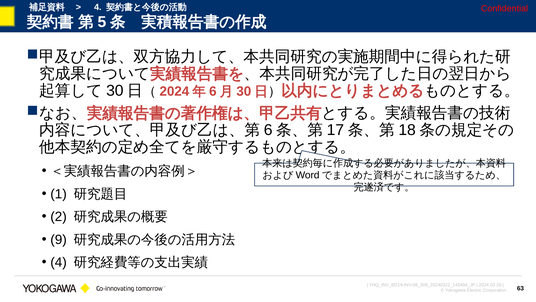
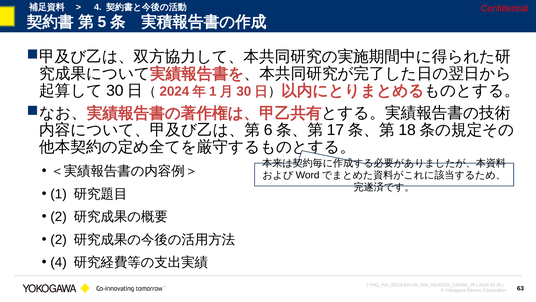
6 at (213, 91): 6 -> 1
9 at (59, 239): 9 -> 2
